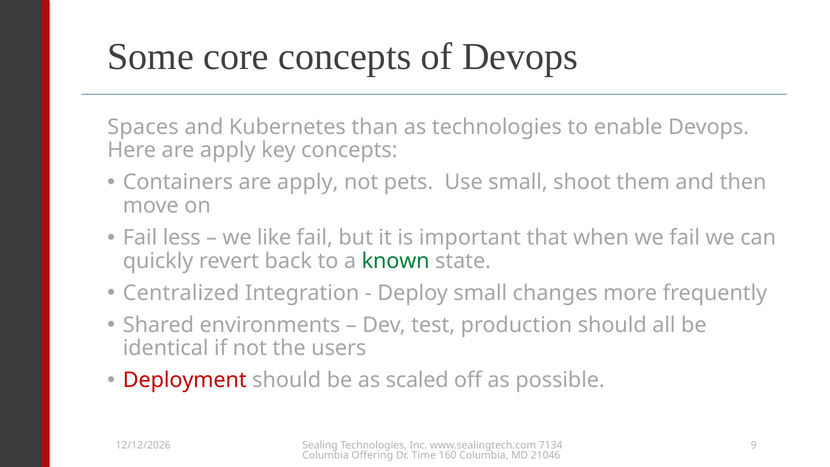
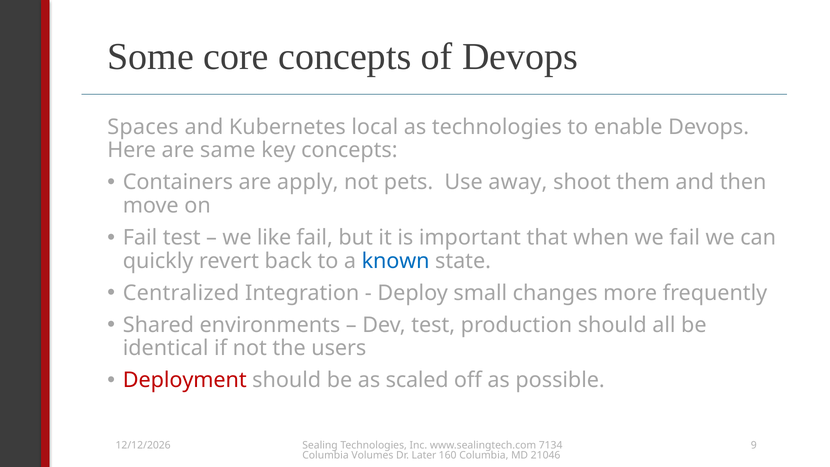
than: than -> local
Here are apply: apply -> same
Use small: small -> away
Fail less: less -> test
known colour: green -> blue
Offering: Offering -> Volumes
Time: Time -> Later
